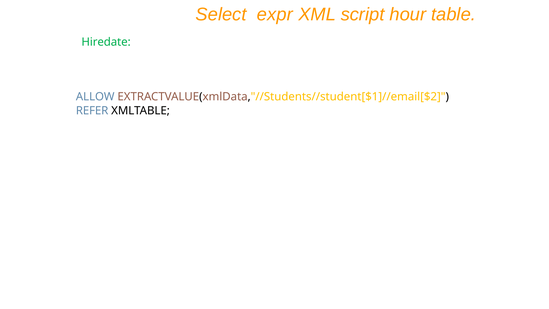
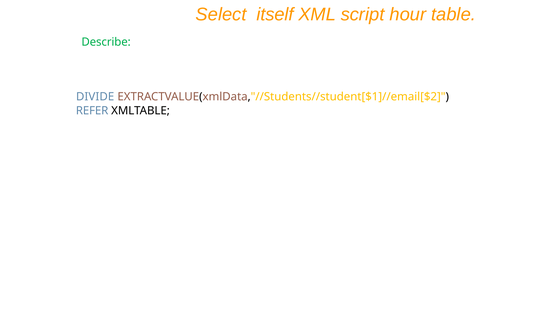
expr: expr -> itself
Hiredate: Hiredate -> Describe
ALLOW: ALLOW -> DIVIDE
